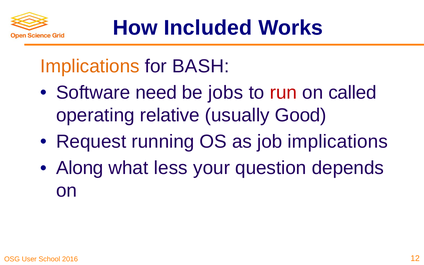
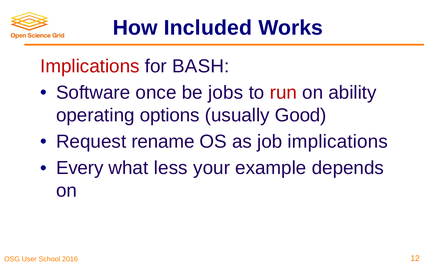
Implications at (90, 66) colour: orange -> red
need: need -> once
called: called -> ability
relative: relative -> options
running: running -> rename
Along: Along -> Every
question: question -> example
